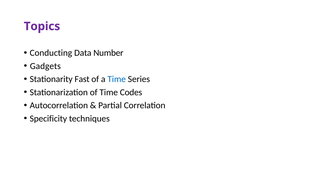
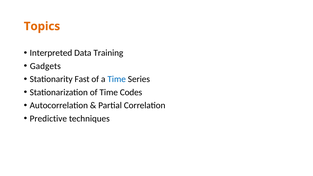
Topics colour: purple -> orange
Conducting: Conducting -> Interpreted
Number: Number -> Training
Specificity: Specificity -> Predictive
